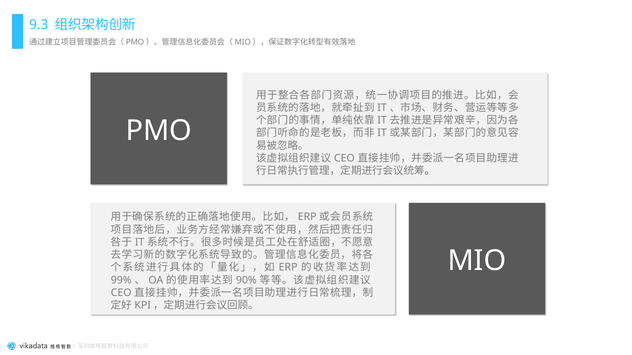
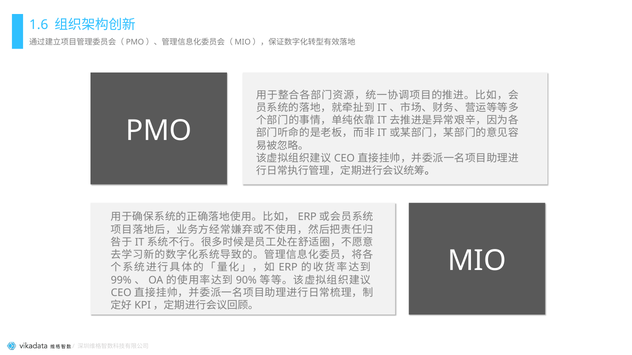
9.3: 9.3 -> 1.6
